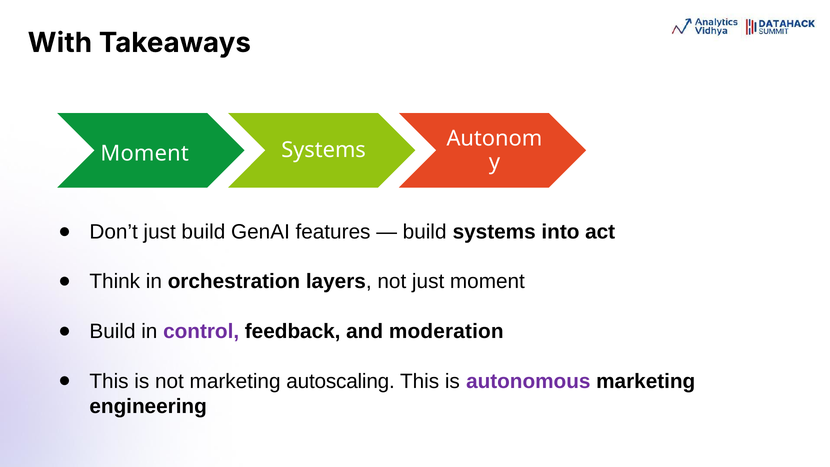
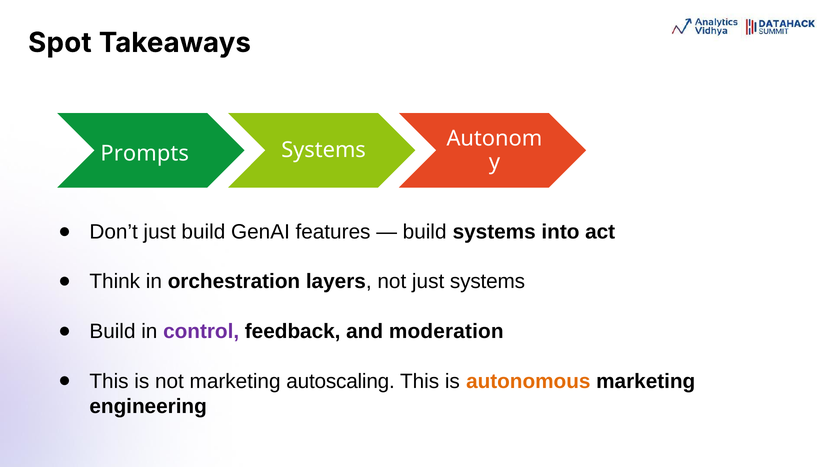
With: With -> Spot
Moment at (145, 154): Moment -> Prompts
just moment: moment -> systems
autonomous colour: purple -> orange
